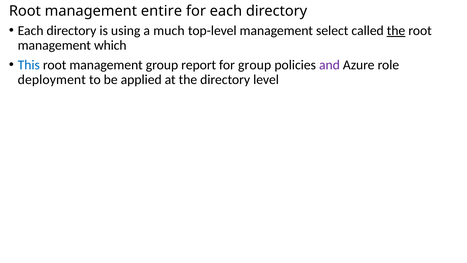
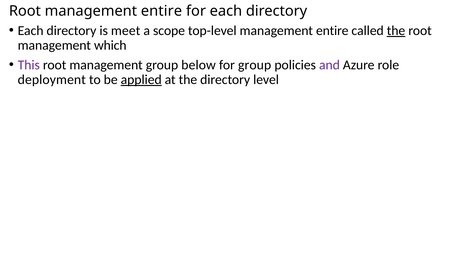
using: using -> meet
much: much -> scope
top-level management select: select -> entire
This colour: blue -> purple
report: report -> below
applied underline: none -> present
